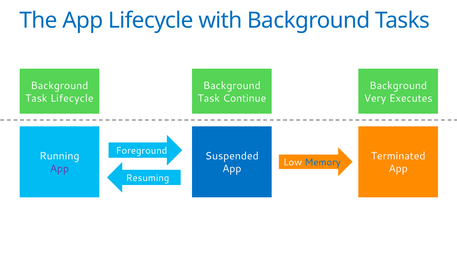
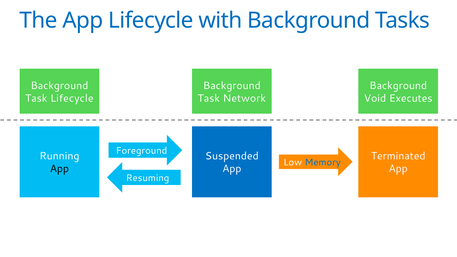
Continue: Continue -> Network
Very: Very -> Void
App at (59, 169) colour: purple -> black
